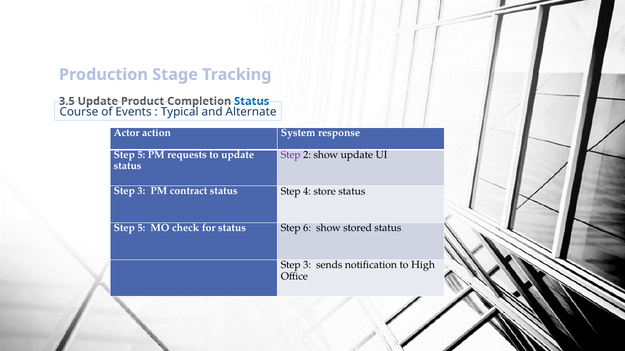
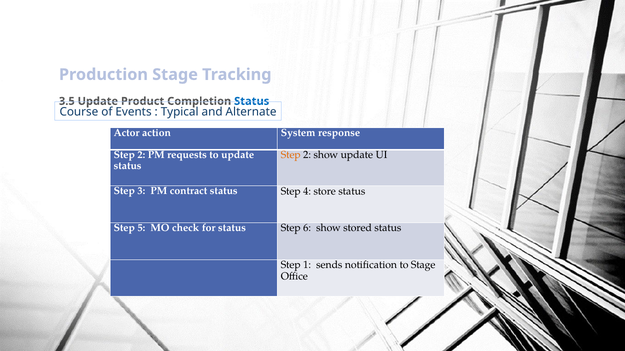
5 at (141, 155): 5 -> 2
Step at (291, 155) colour: purple -> orange
3 at (307, 265): 3 -> 1
to High: High -> Stage
